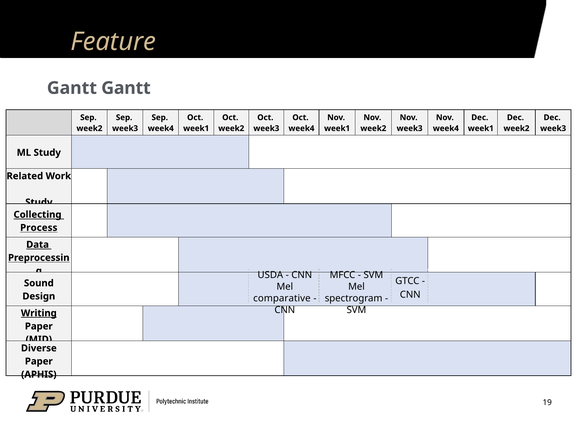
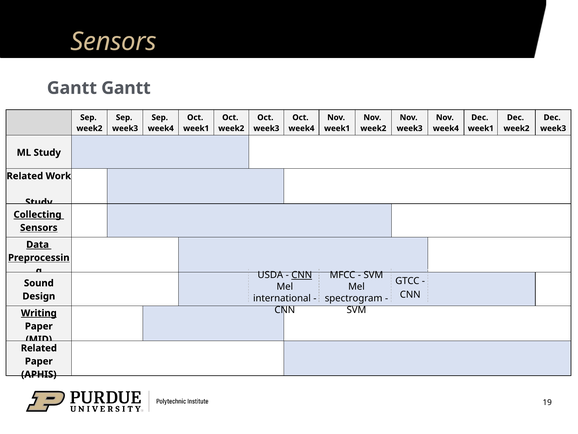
Feature at (113, 42): Feature -> Sensors
Process at (39, 227): Process -> Sensors
CNN at (302, 275) underline: none -> present
comparative: comparative -> international
Diverse at (39, 348): Diverse -> Related
